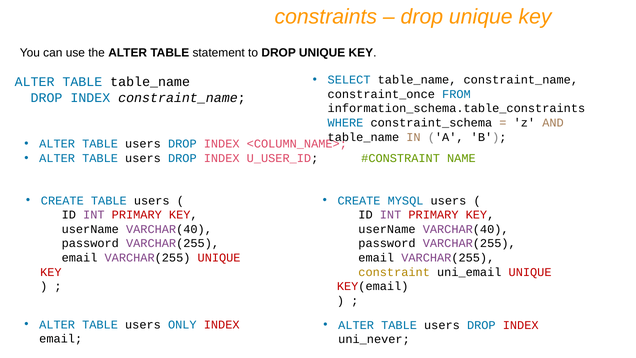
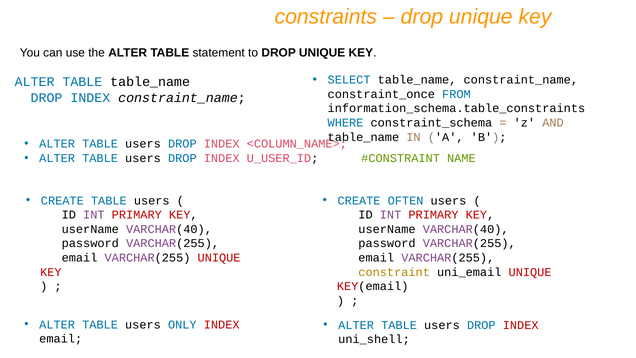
MYSQL: MYSQL -> OFTEN
uni_never: uni_never -> uni_shell
